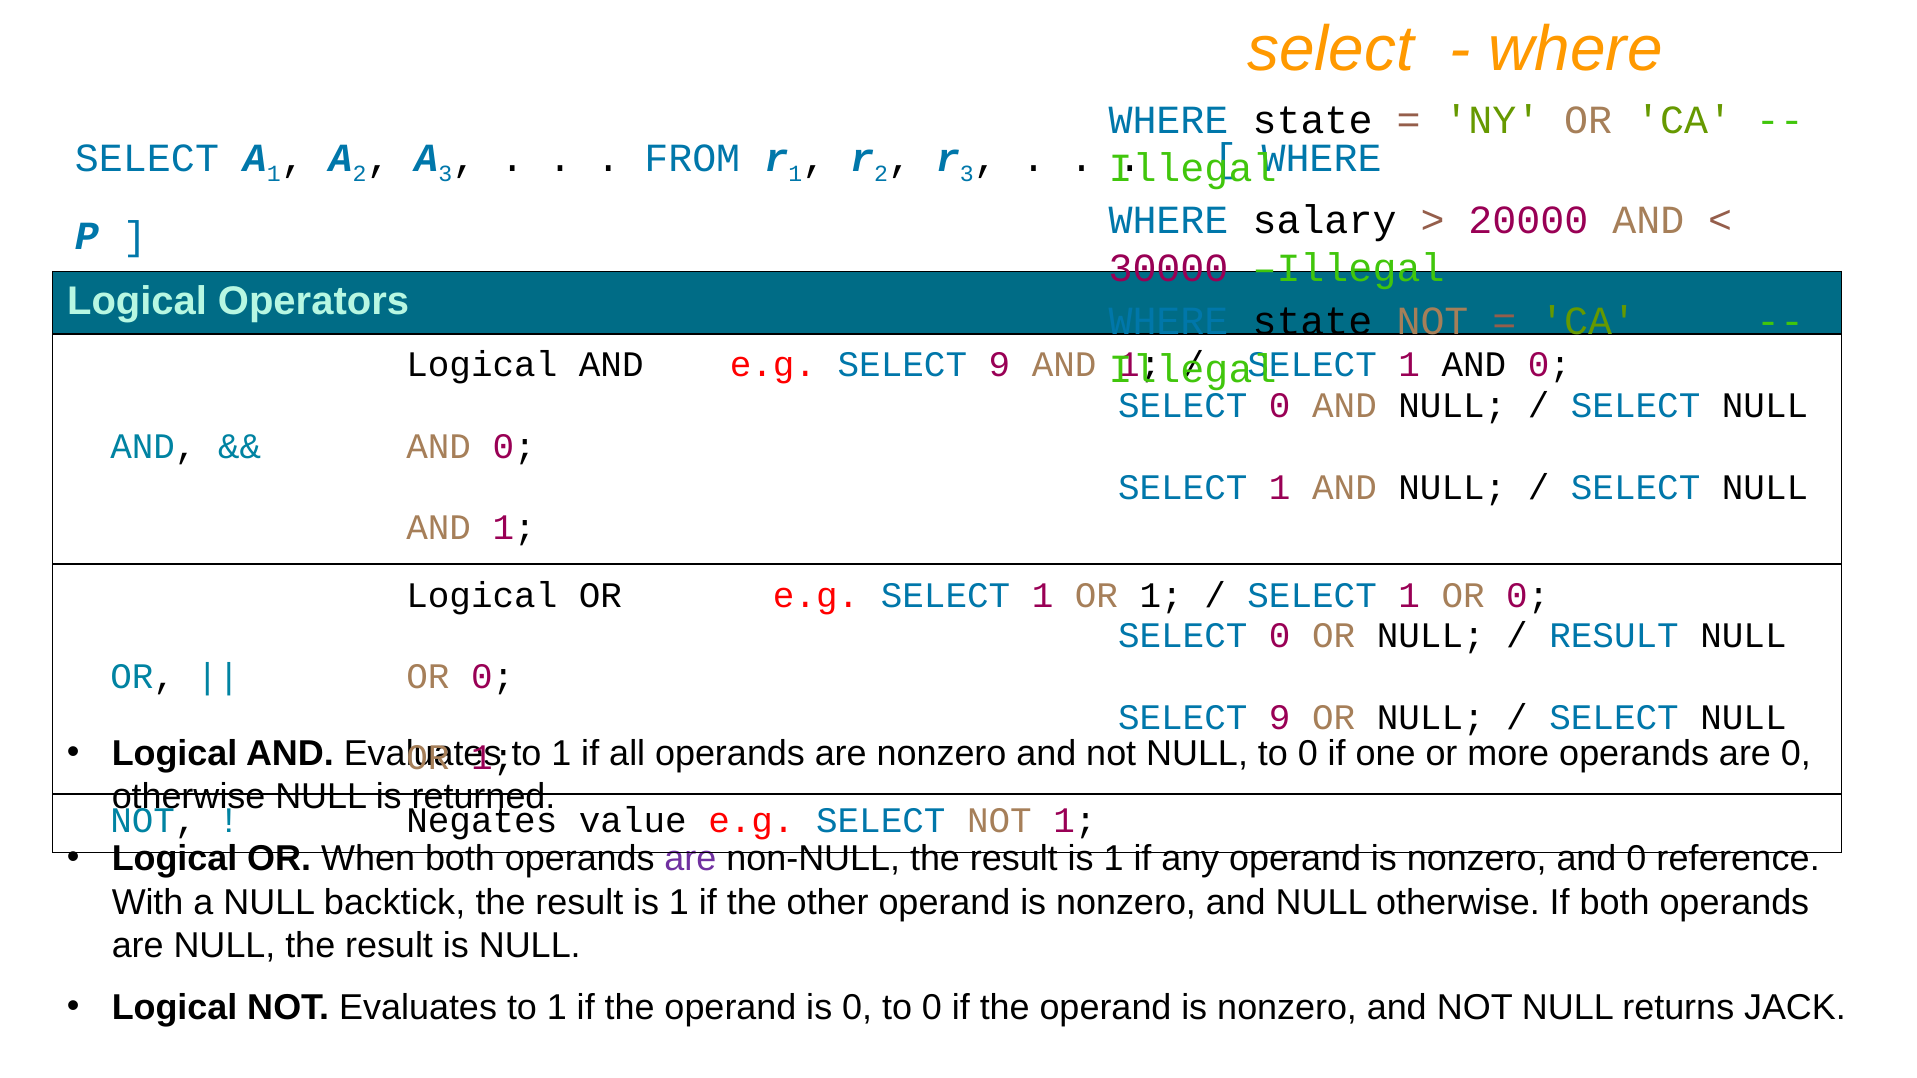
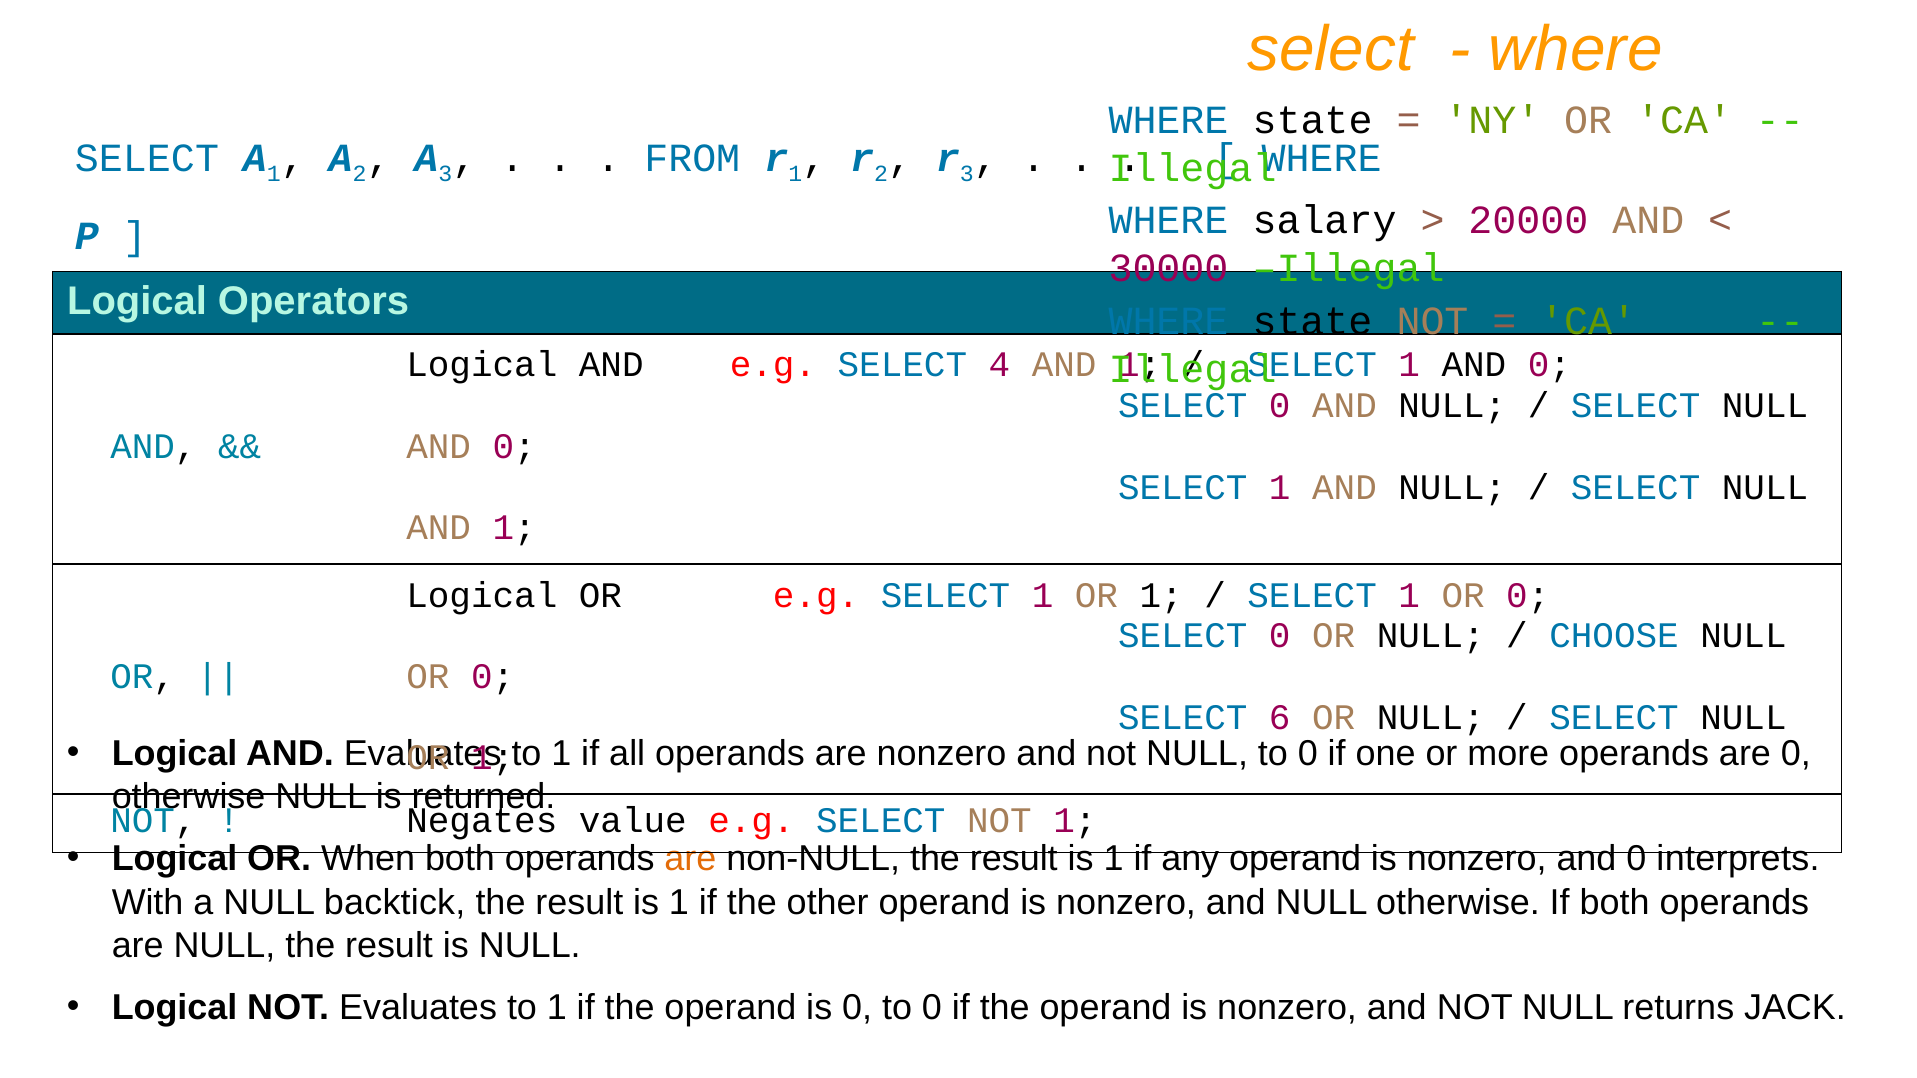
e.g SELECT 9: 9 -> 4
RESULT at (1614, 636): RESULT -> CHOOSE
9 at (1280, 718): 9 -> 6
are at (690, 859) colour: purple -> orange
reference: reference -> interprets
